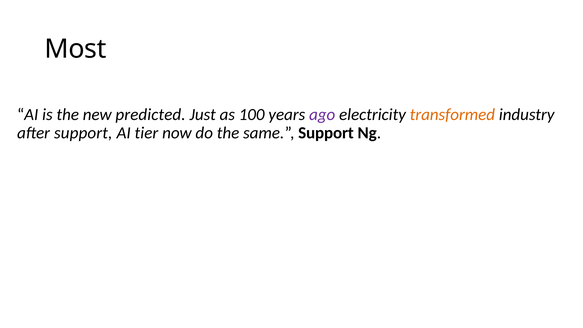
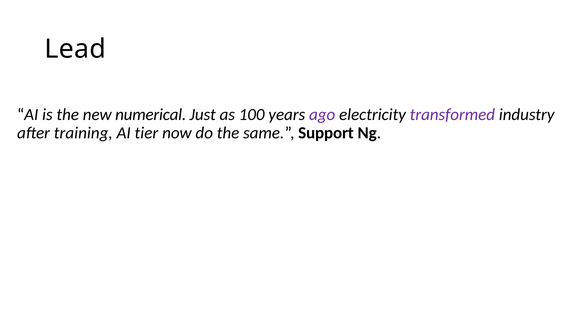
Most: Most -> Lead
predicted: predicted -> numerical
transformed colour: orange -> purple
after support: support -> training
